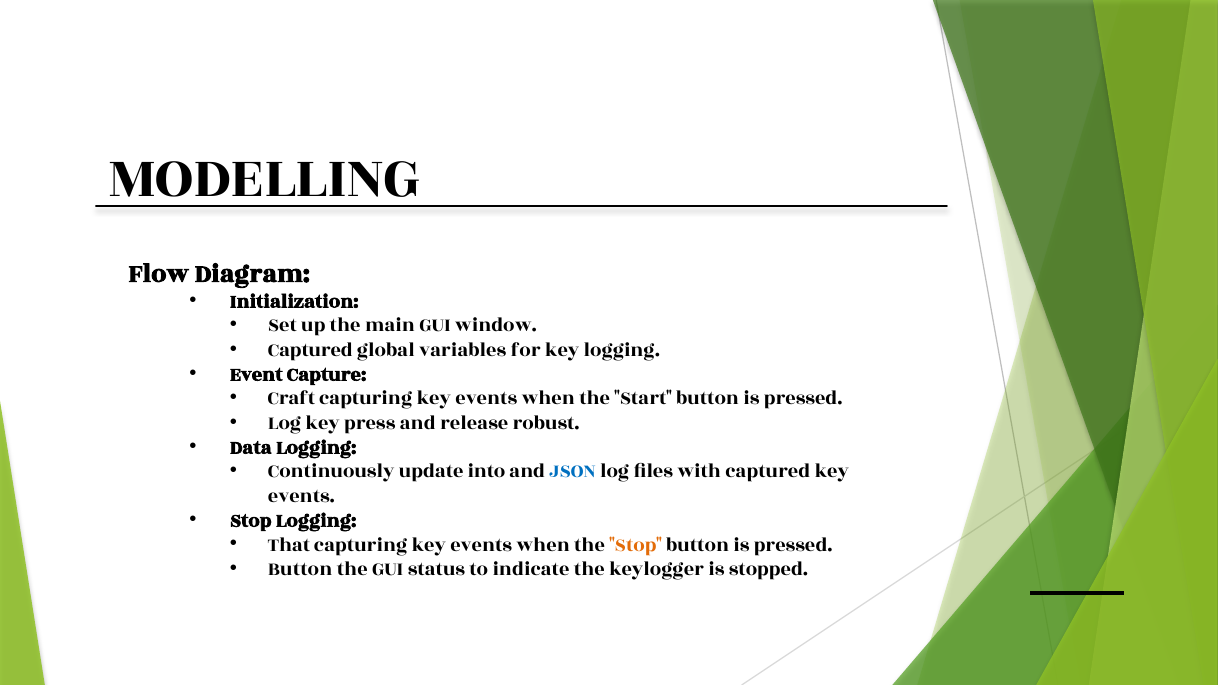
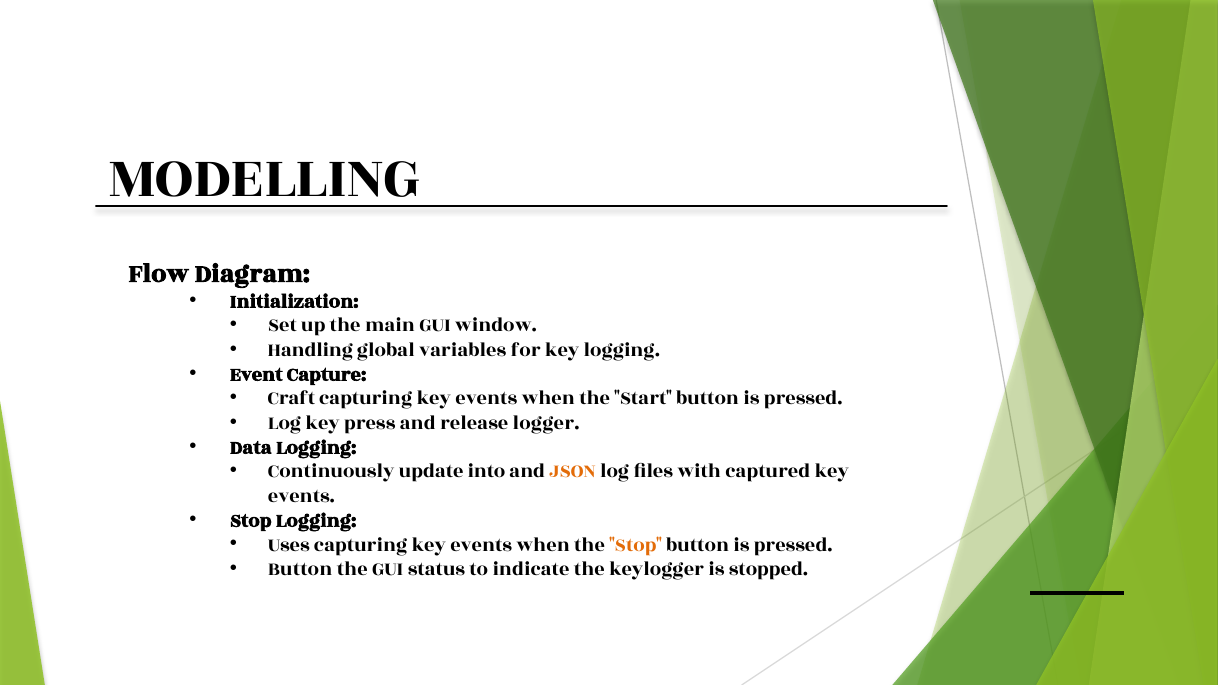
Captured at (310, 350): Captured -> Handling
robust: robust -> logger
JSON colour: blue -> orange
That: That -> Uses
